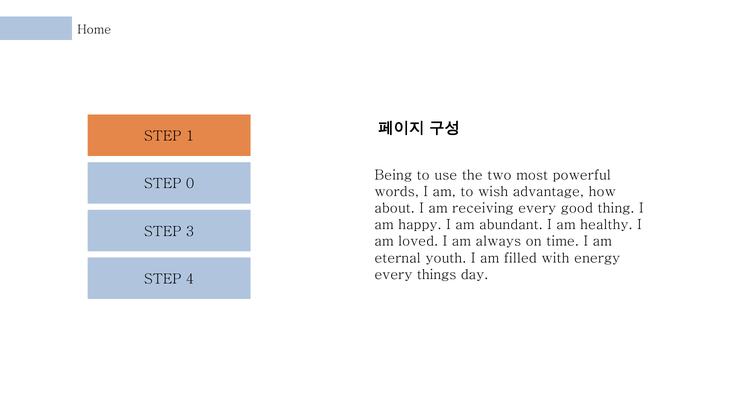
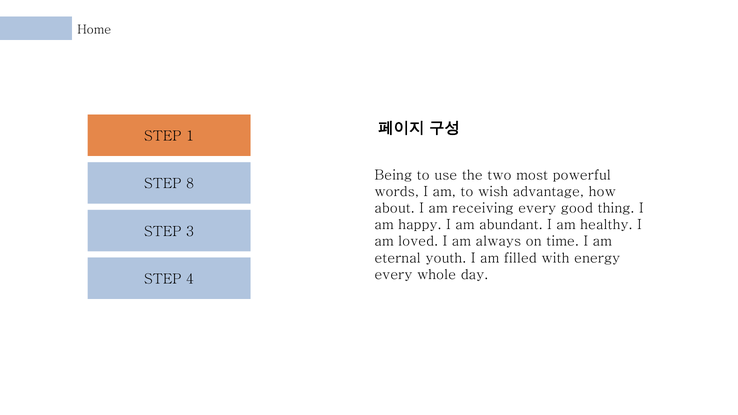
0: 0 -> 8
things: things -> whole
